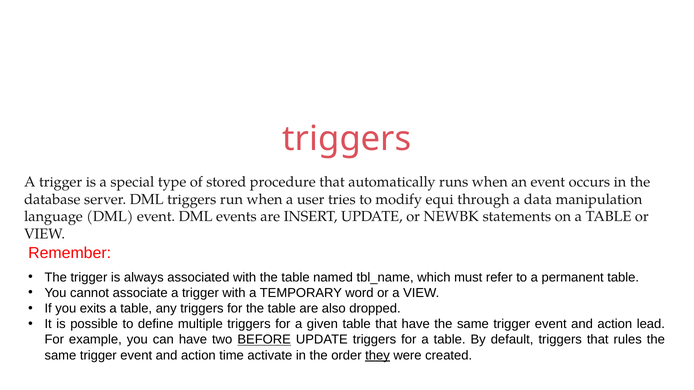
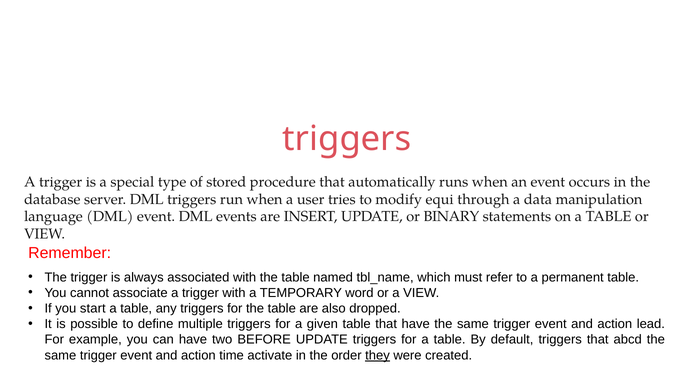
NEWBK: NEWBK -> BINARY
exits: exits -> start
BEFORE underline: present -> none
rules: rules -> abcd
